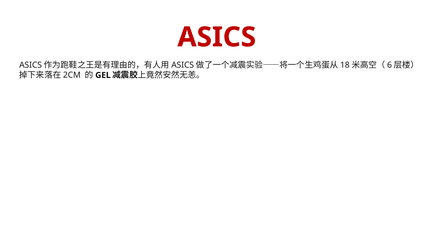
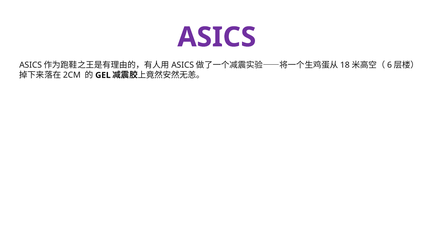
ASICS colour: red -> purple
